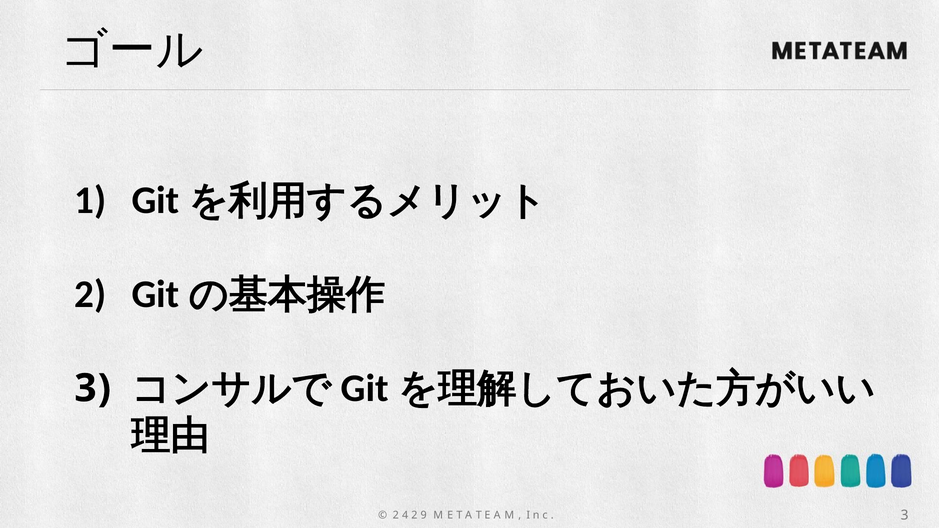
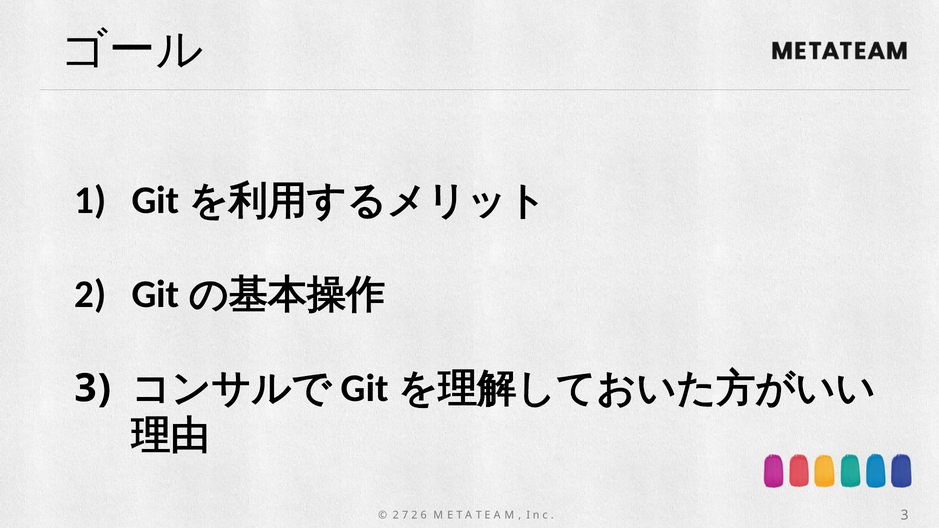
4: 4 -> 7
9: 9 -> 6
